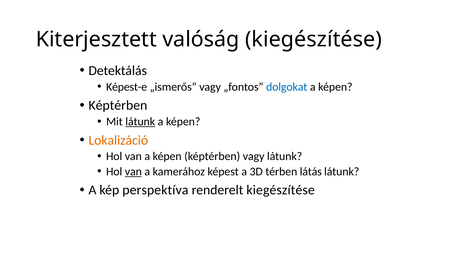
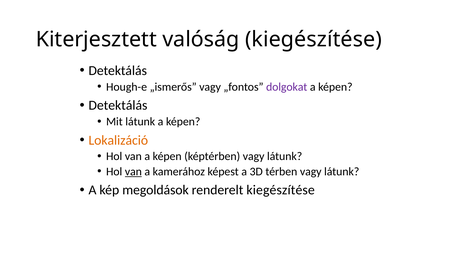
Képest-e: Képest-e -> Hough-e
dolgokat colour: blue -> purple
Képtérben at (118, 105): Képtérben -> Detektálás
látunk at (140, 122) underline: present -> none
térben látás: látás -> vagy
perspektíva: perspektíva -> megoldások
